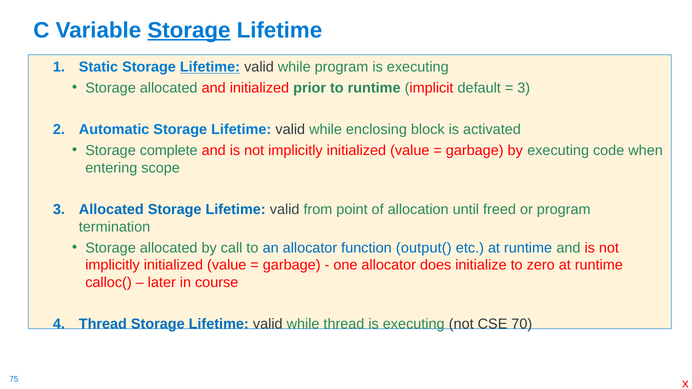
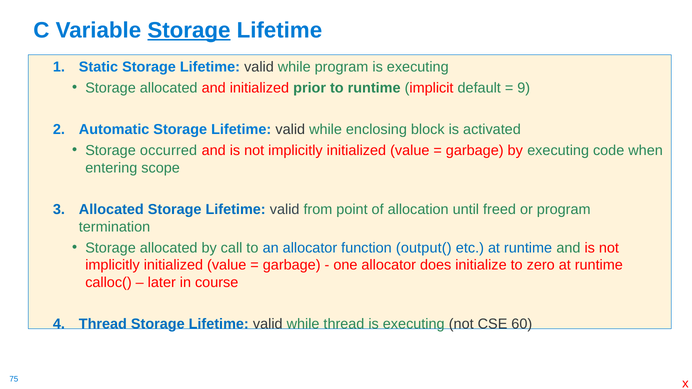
Lifetime at (210, 67) underline: present -> none
3 at (524, 88): 3 -> 9
complete: complete -> occurred
70: 70 -> 60
